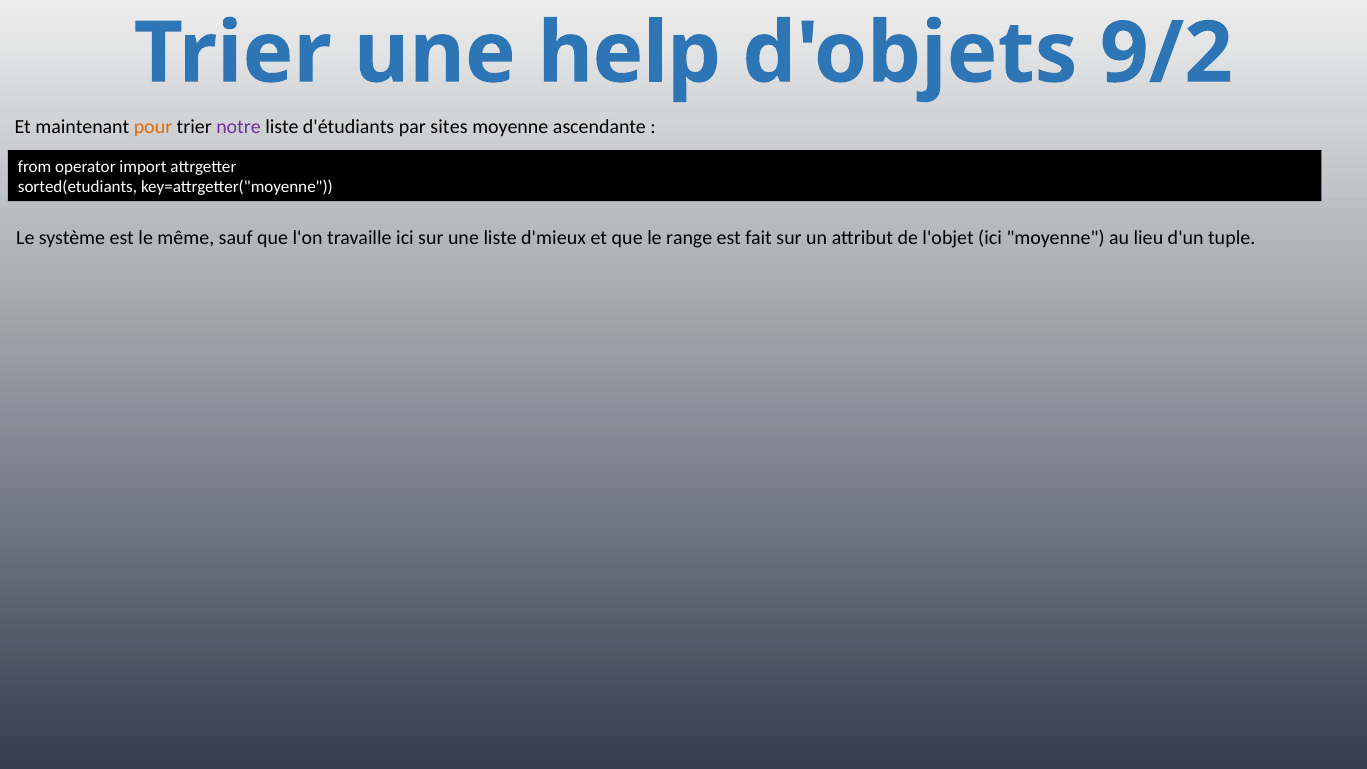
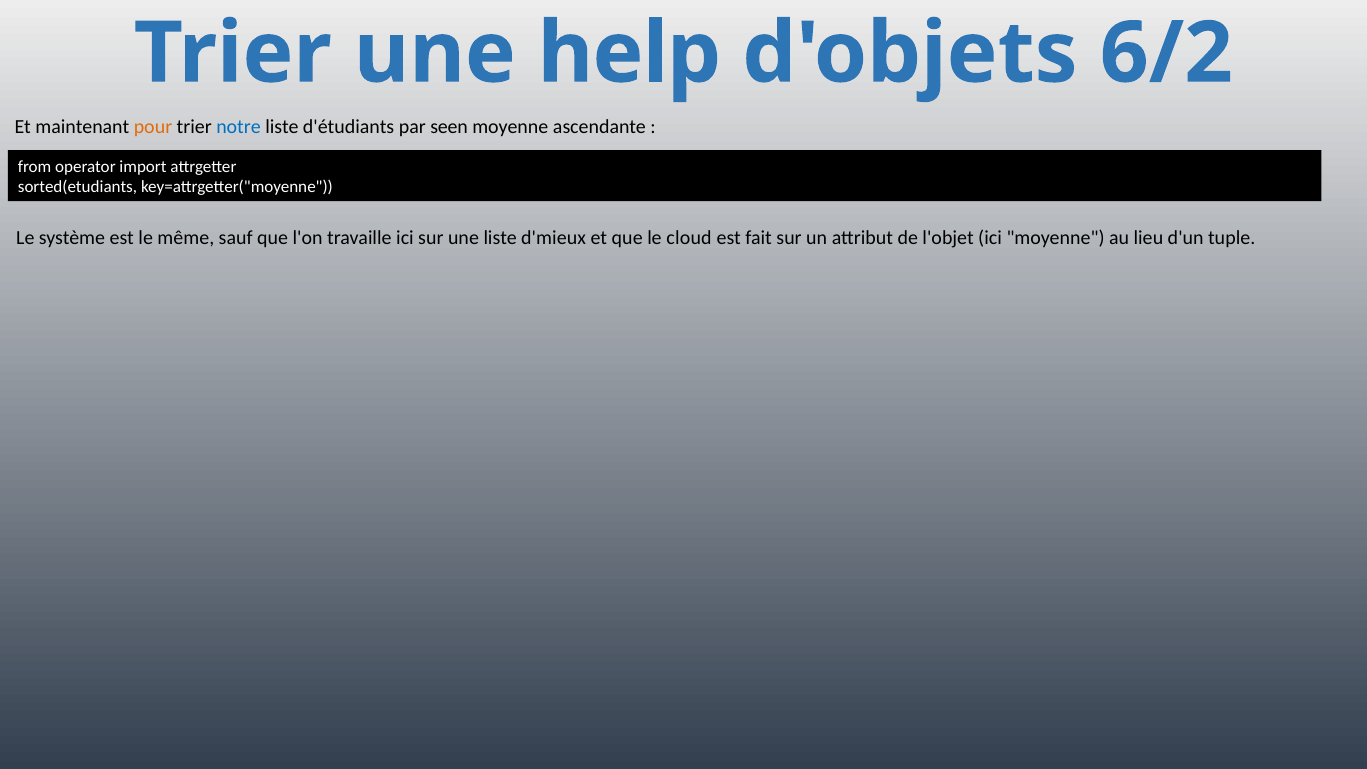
9/2: 9/2 -> 6/2
notre colour: purple -> blue
sites: sites -> seen
range: range -> cloud
